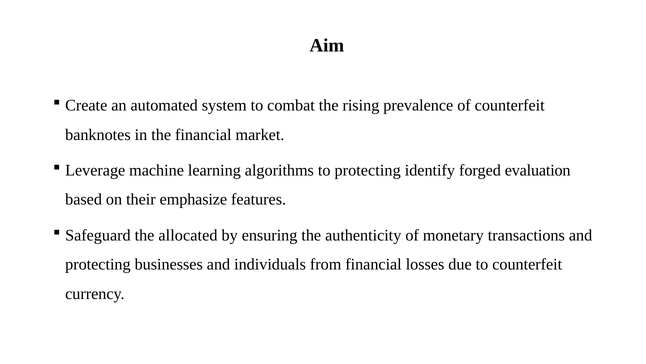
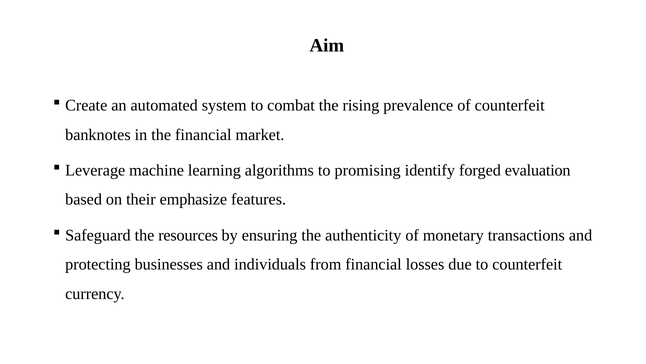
to protecting: protecting -> promising
allocated: allocated -> resources
